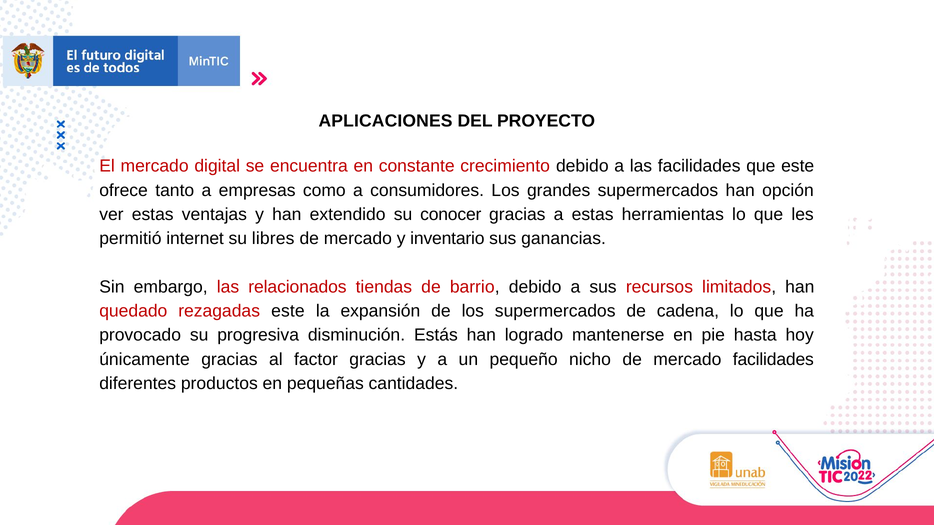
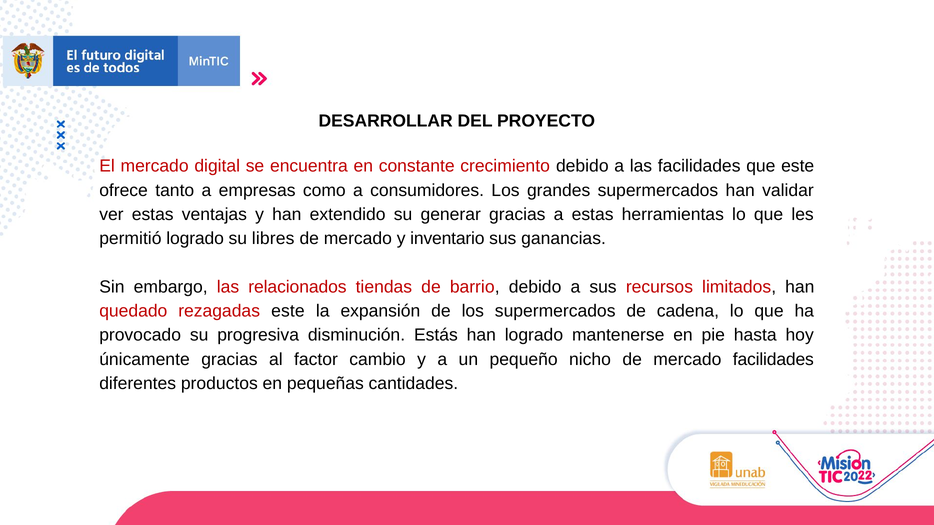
APLICACIONES: APLICACIONES -> DESARROLLAR
opción: opción -> validar
conocer: conocer -> generar
permitió internet: internet -> logrado
factor gracias: gracias -> cambio
